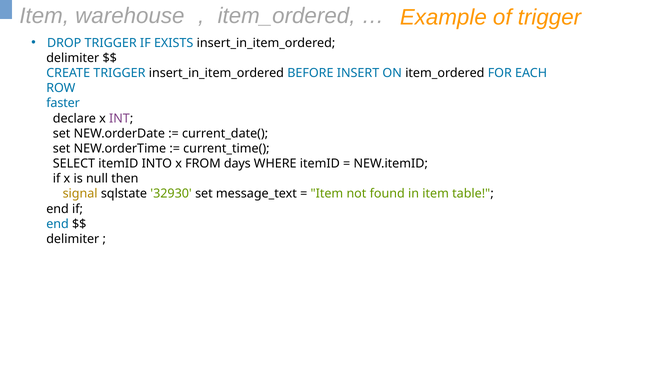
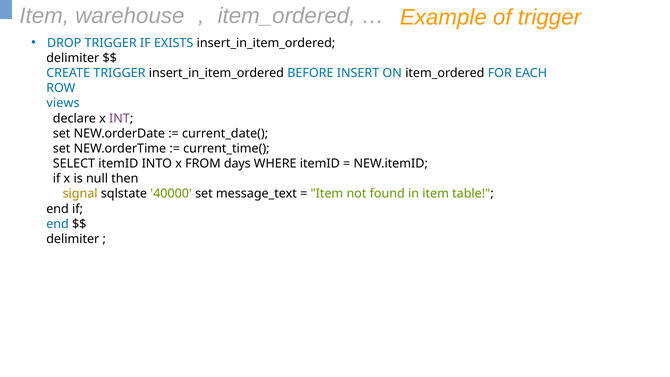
faster: faster -> views
32930: 32930 -> 40000
